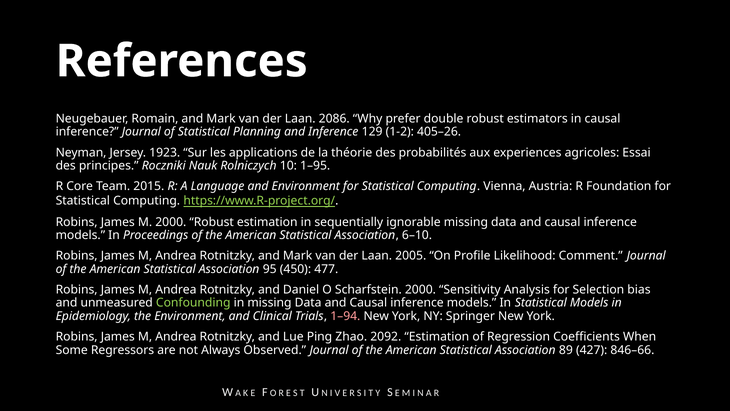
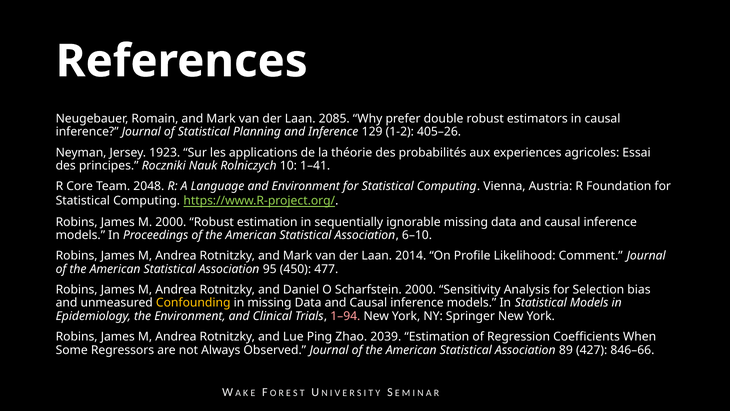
2086: 2086 -> 2085
1–95: 1–95 -> 1–41
2015: 2015 -> 2048
2005: 2005 -> 2014
Confounding colour: light green -> yellow
2092: 2092 -> 2039
